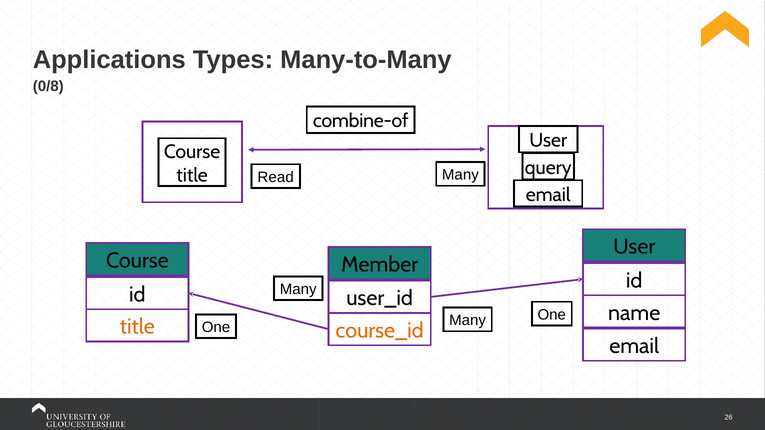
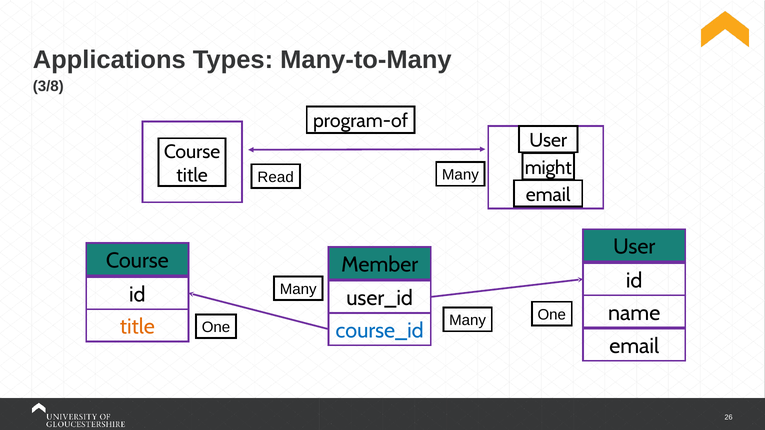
0/8: 0/8 -> 3/8
combine-of: combine-of -> program-of
query: query -> might
course_id colour: orange -> blue
